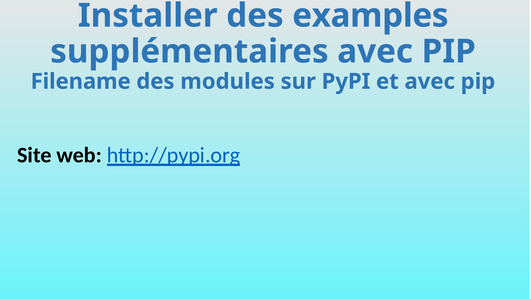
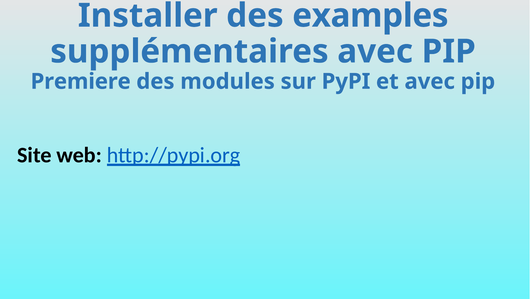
Filename: Filename -> Premiere
